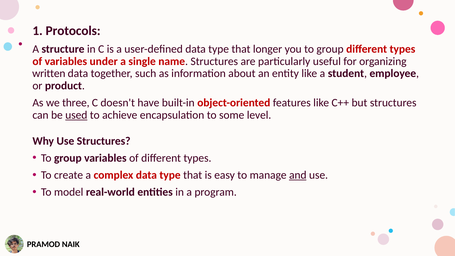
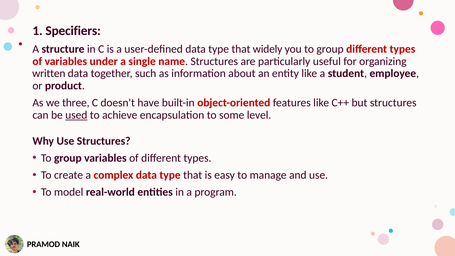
Protocols: Protocols -> Specifiers
longer: longer -> widely
and underline: present -> none
